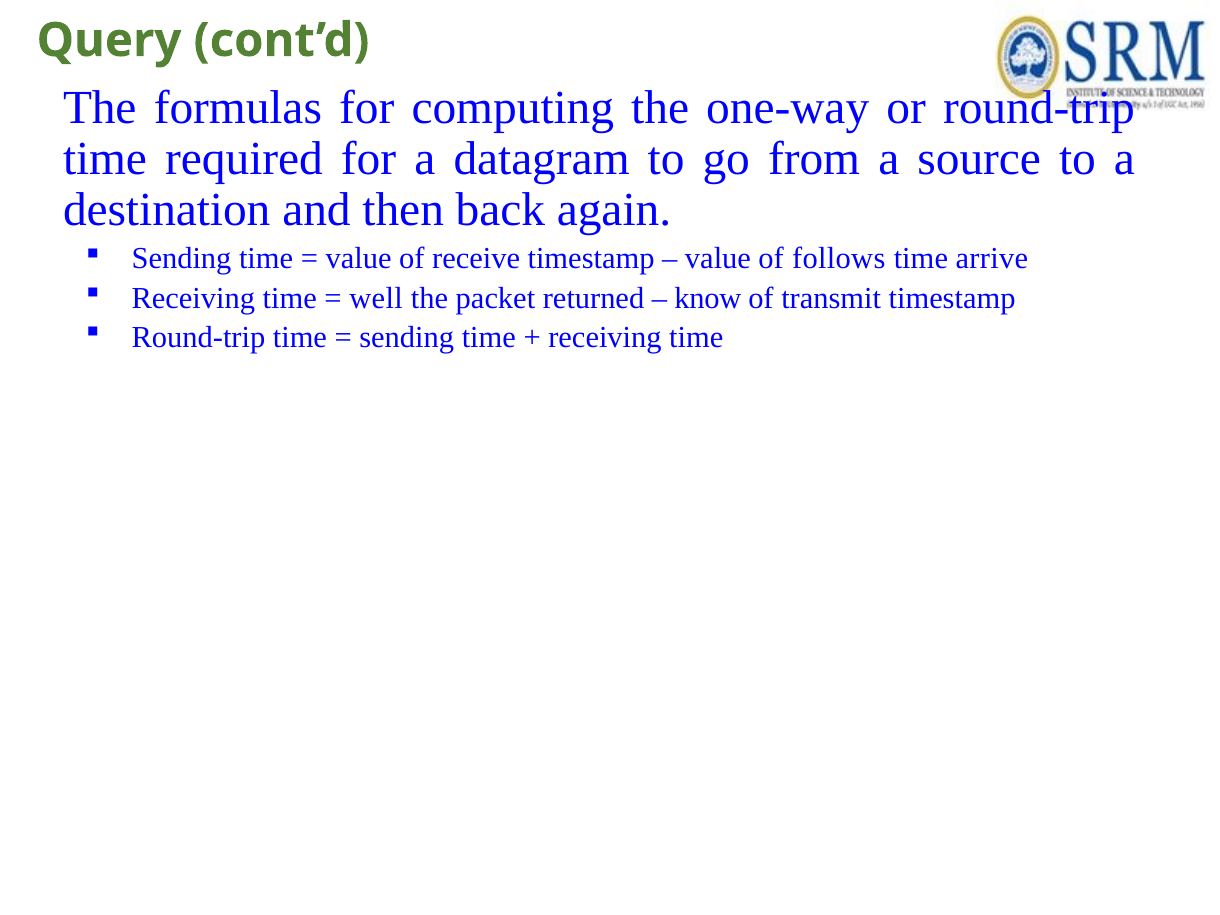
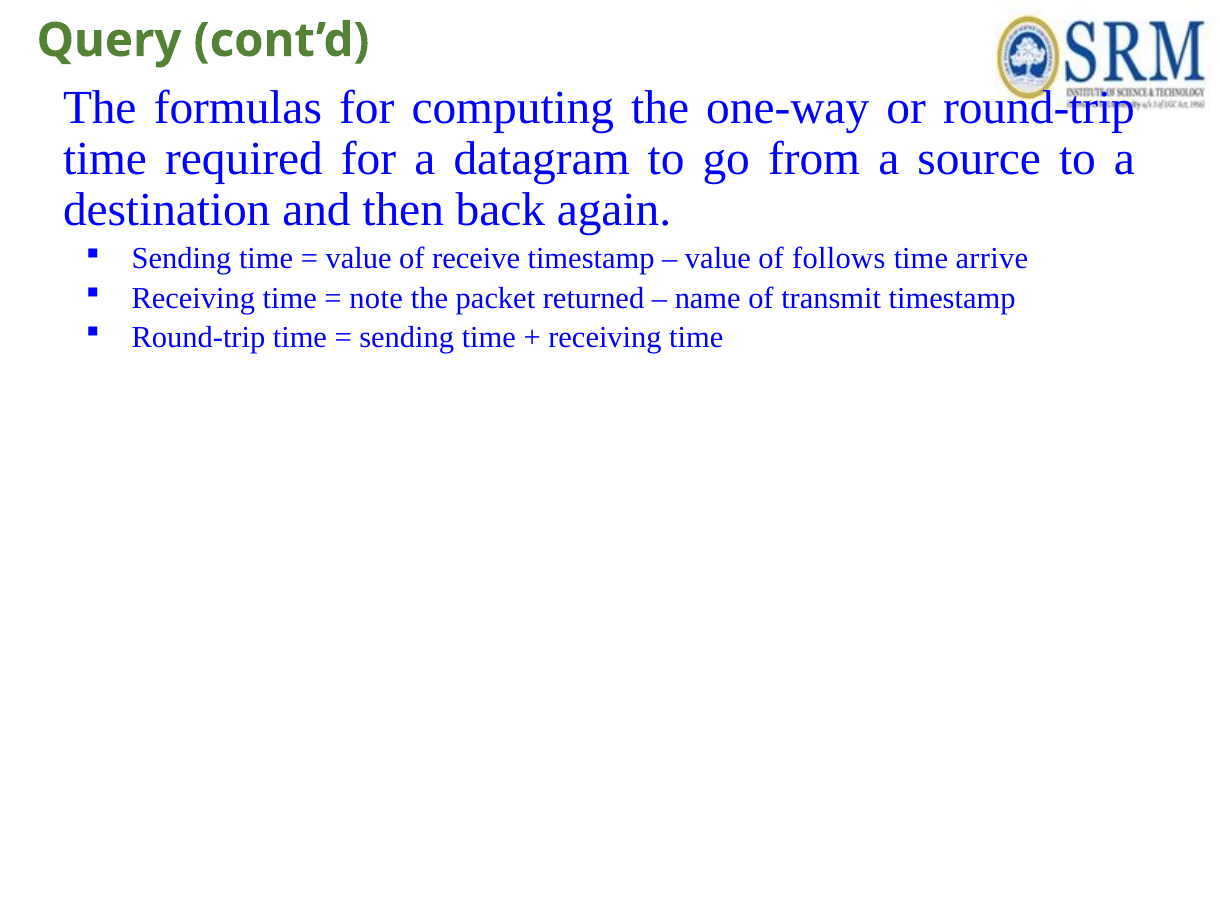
well: well -> note
know: know -> name
